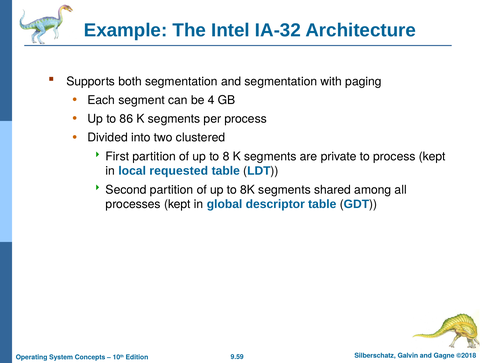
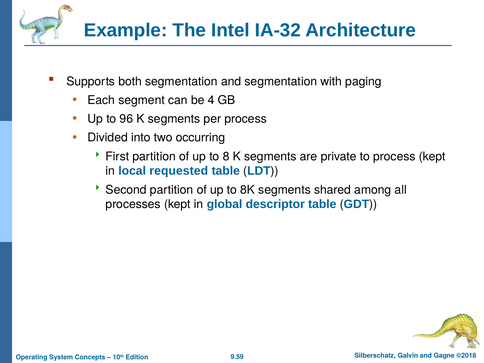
86: 86 -> 96
clustered: clustered -> occurring
